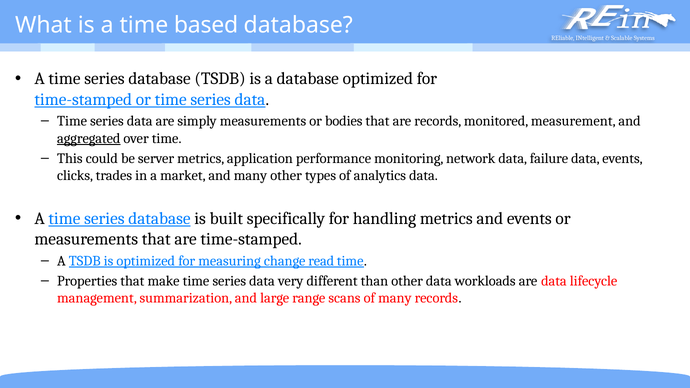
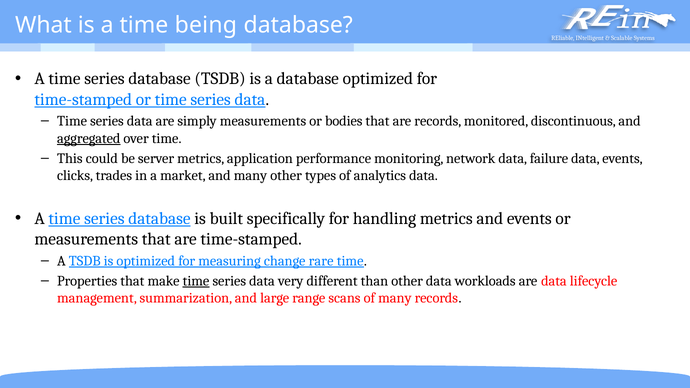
based: based -> being
measurement: measurement -> discontinuous
read: read -> rare
time at (196, 281) underline: none -> present
